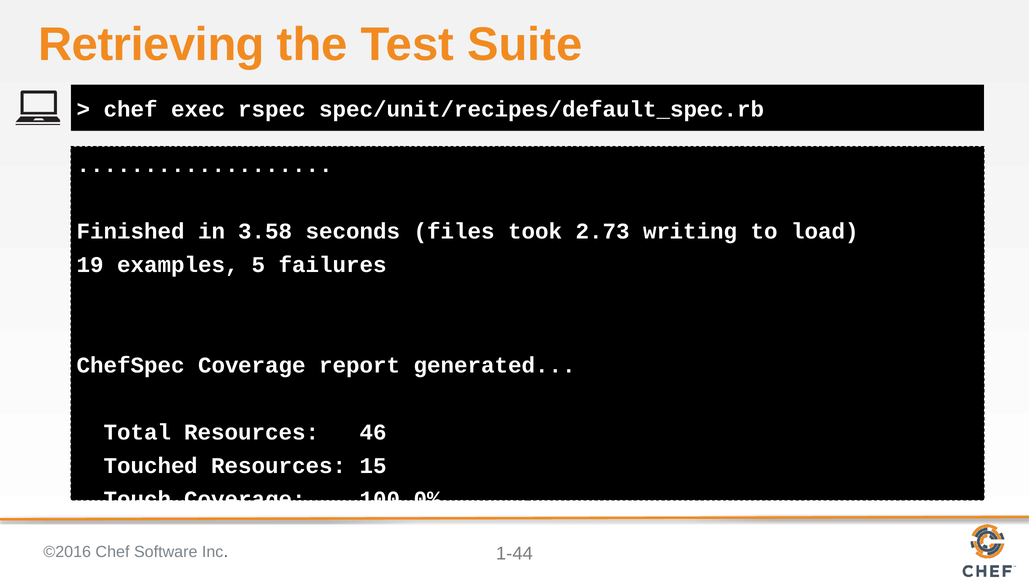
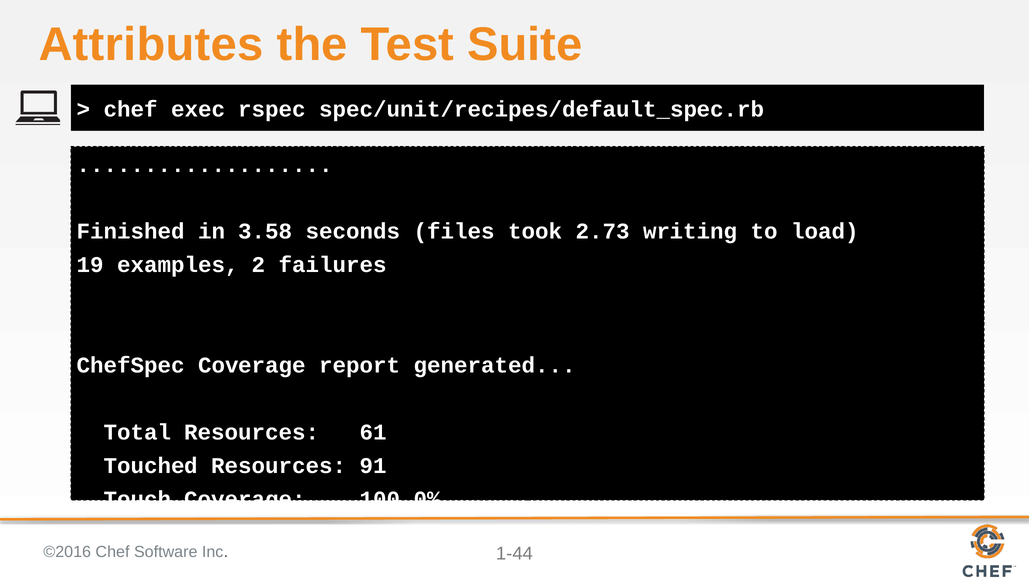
Retrieving: Retrieving -> Attributes
5: 5 -> 2
46: 46 -> 61
15: 15 -> 91
